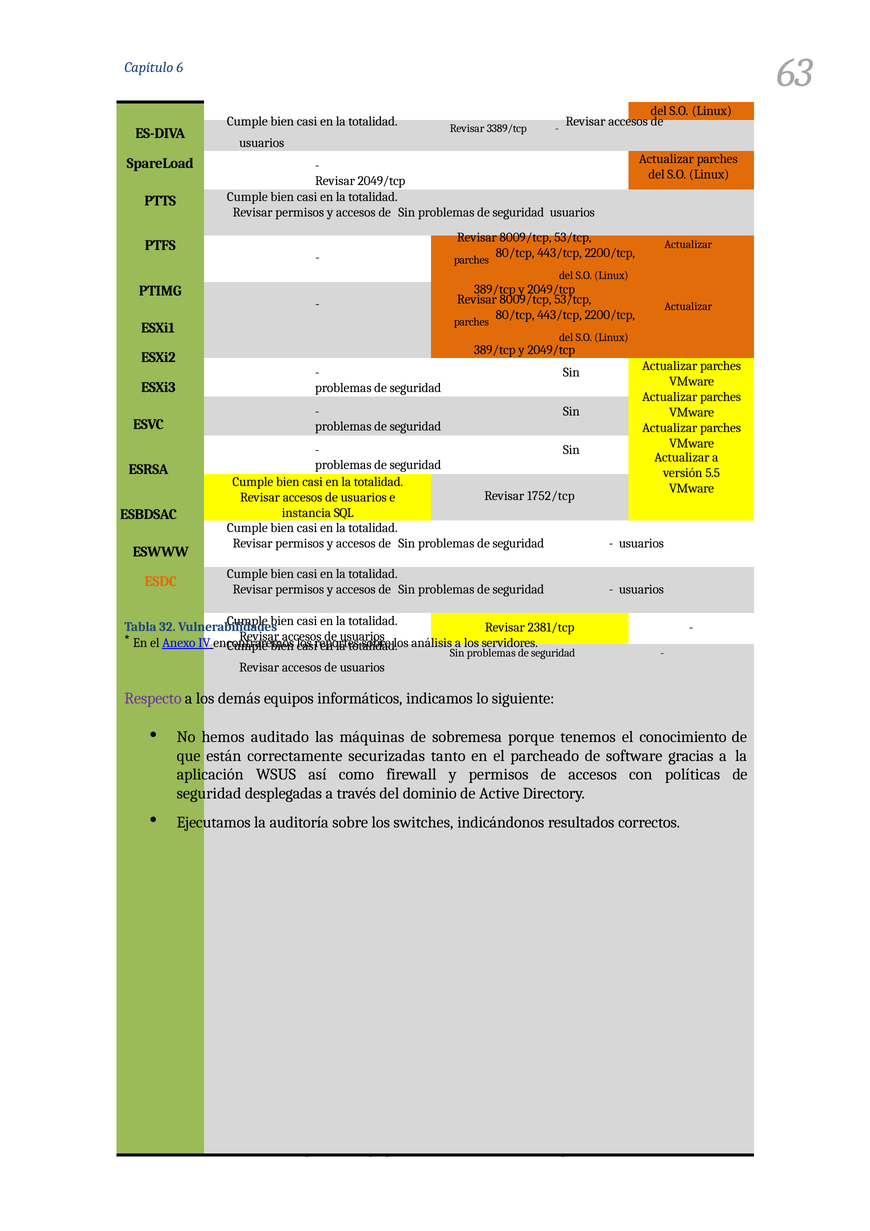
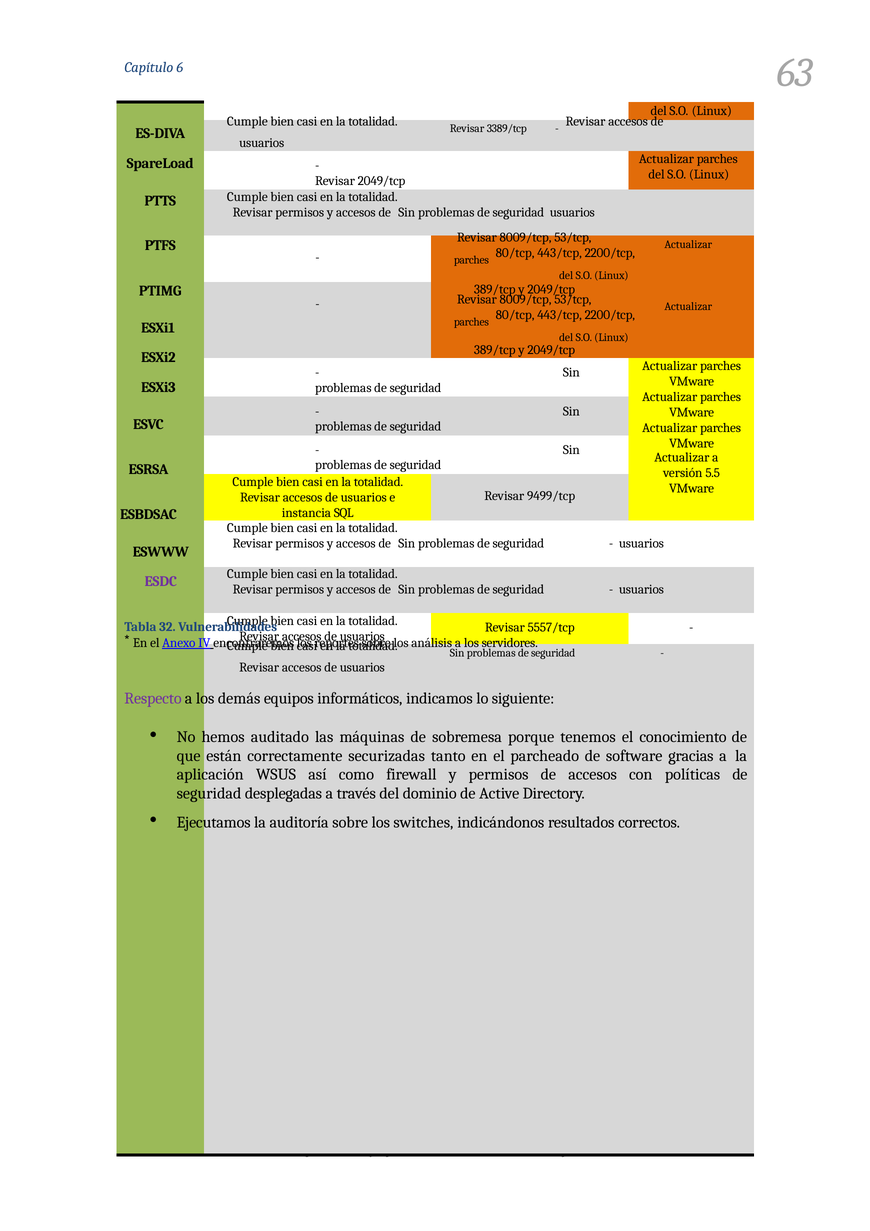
1752/tcp: 1752/tcp -> 9499/tcp
ESDC colour: orange -> purple
2381/tcp: 2381/tcp -> 5557/tcp
